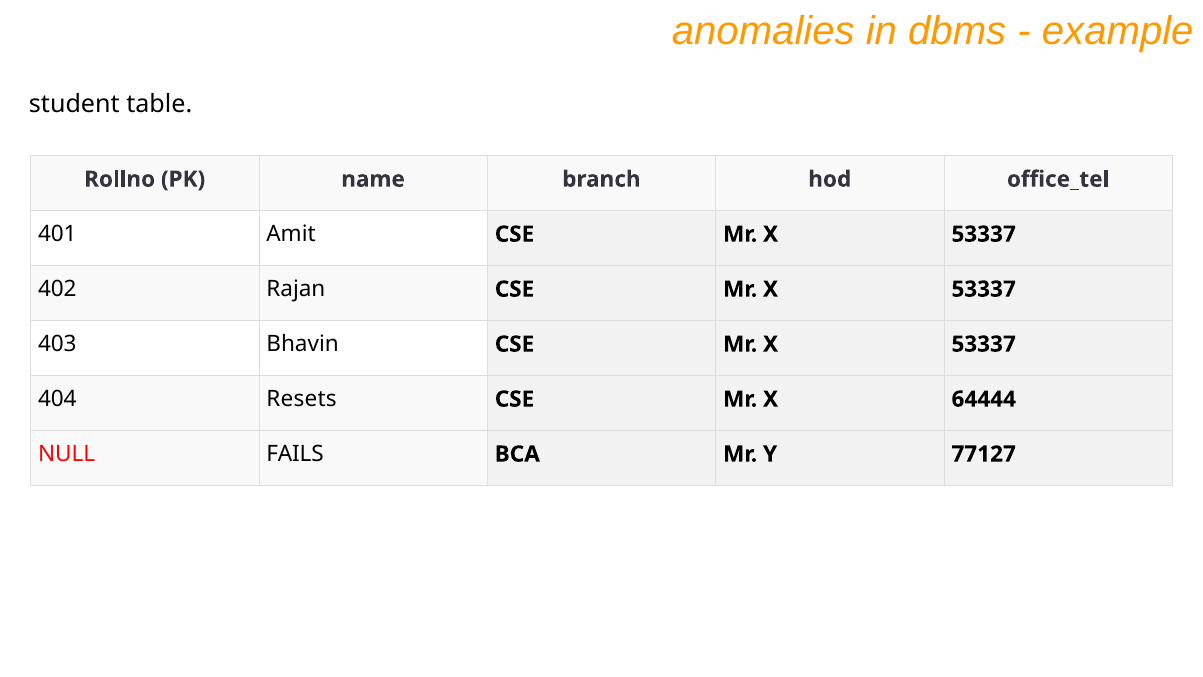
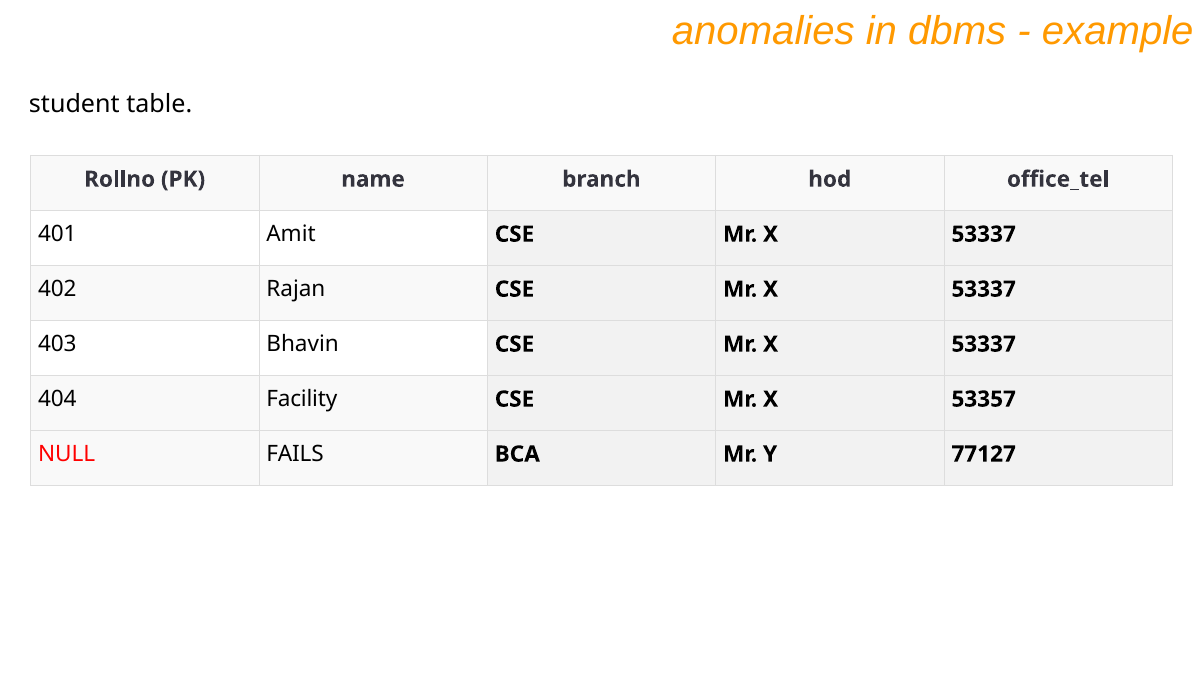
Resets: Resets -> Facility
64444: 64444 -> 53357
